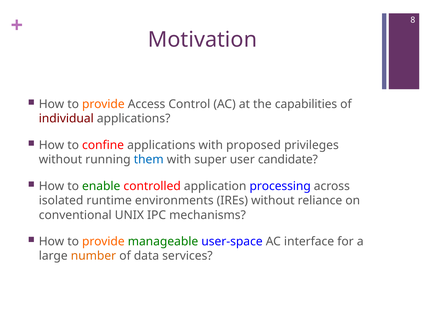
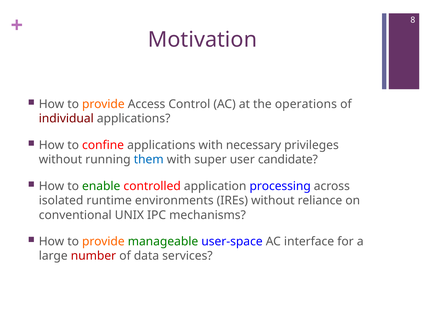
capabilities: capabilities -> operations
proposed: proposed -> necessary
number colour: orange -> red
